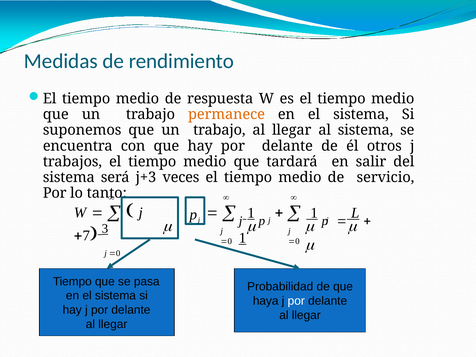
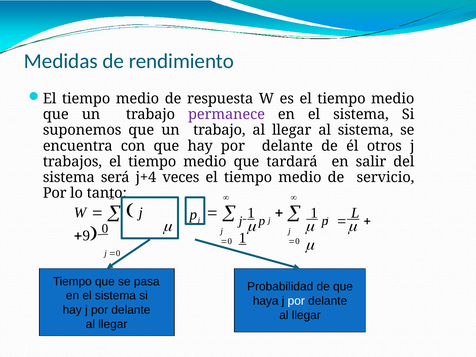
permanece colour: orange -> purple
j+3: j+3 -> j+4
7: 7 -> 9
3: 3 -> 0
